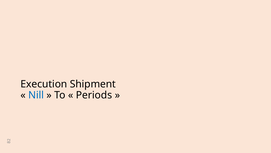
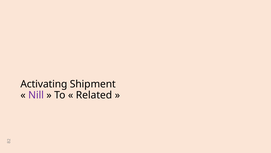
Execution: Execution -> Activating
Nill colour: blue -> purple
Periods: Periods -> Related
